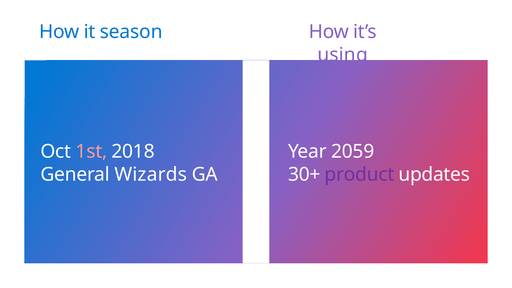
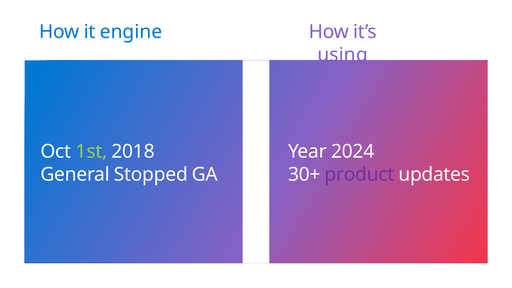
season: season -> engine
1st colour: pink -> light green
2059: 2059 -> 2024
Wizards: Wizards -> Stopped
